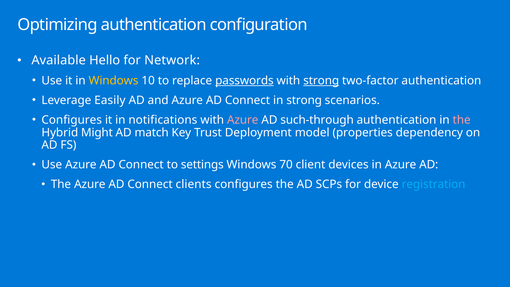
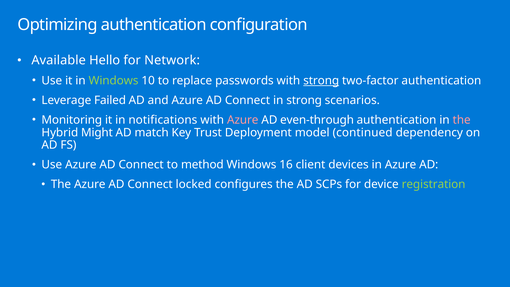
Windows at (114, 81) colour: yellow -> light green
passwords underline: present -> none
Easily: Easily -> Failed
Configures at (72, 120): Configures -> Monitoring
such-through: such-through -> even-through
properties: properties -> continued
settings: settings -> method
70: 70 -> 16
clients: clients -> locked
registration colour: light blue -> light green
